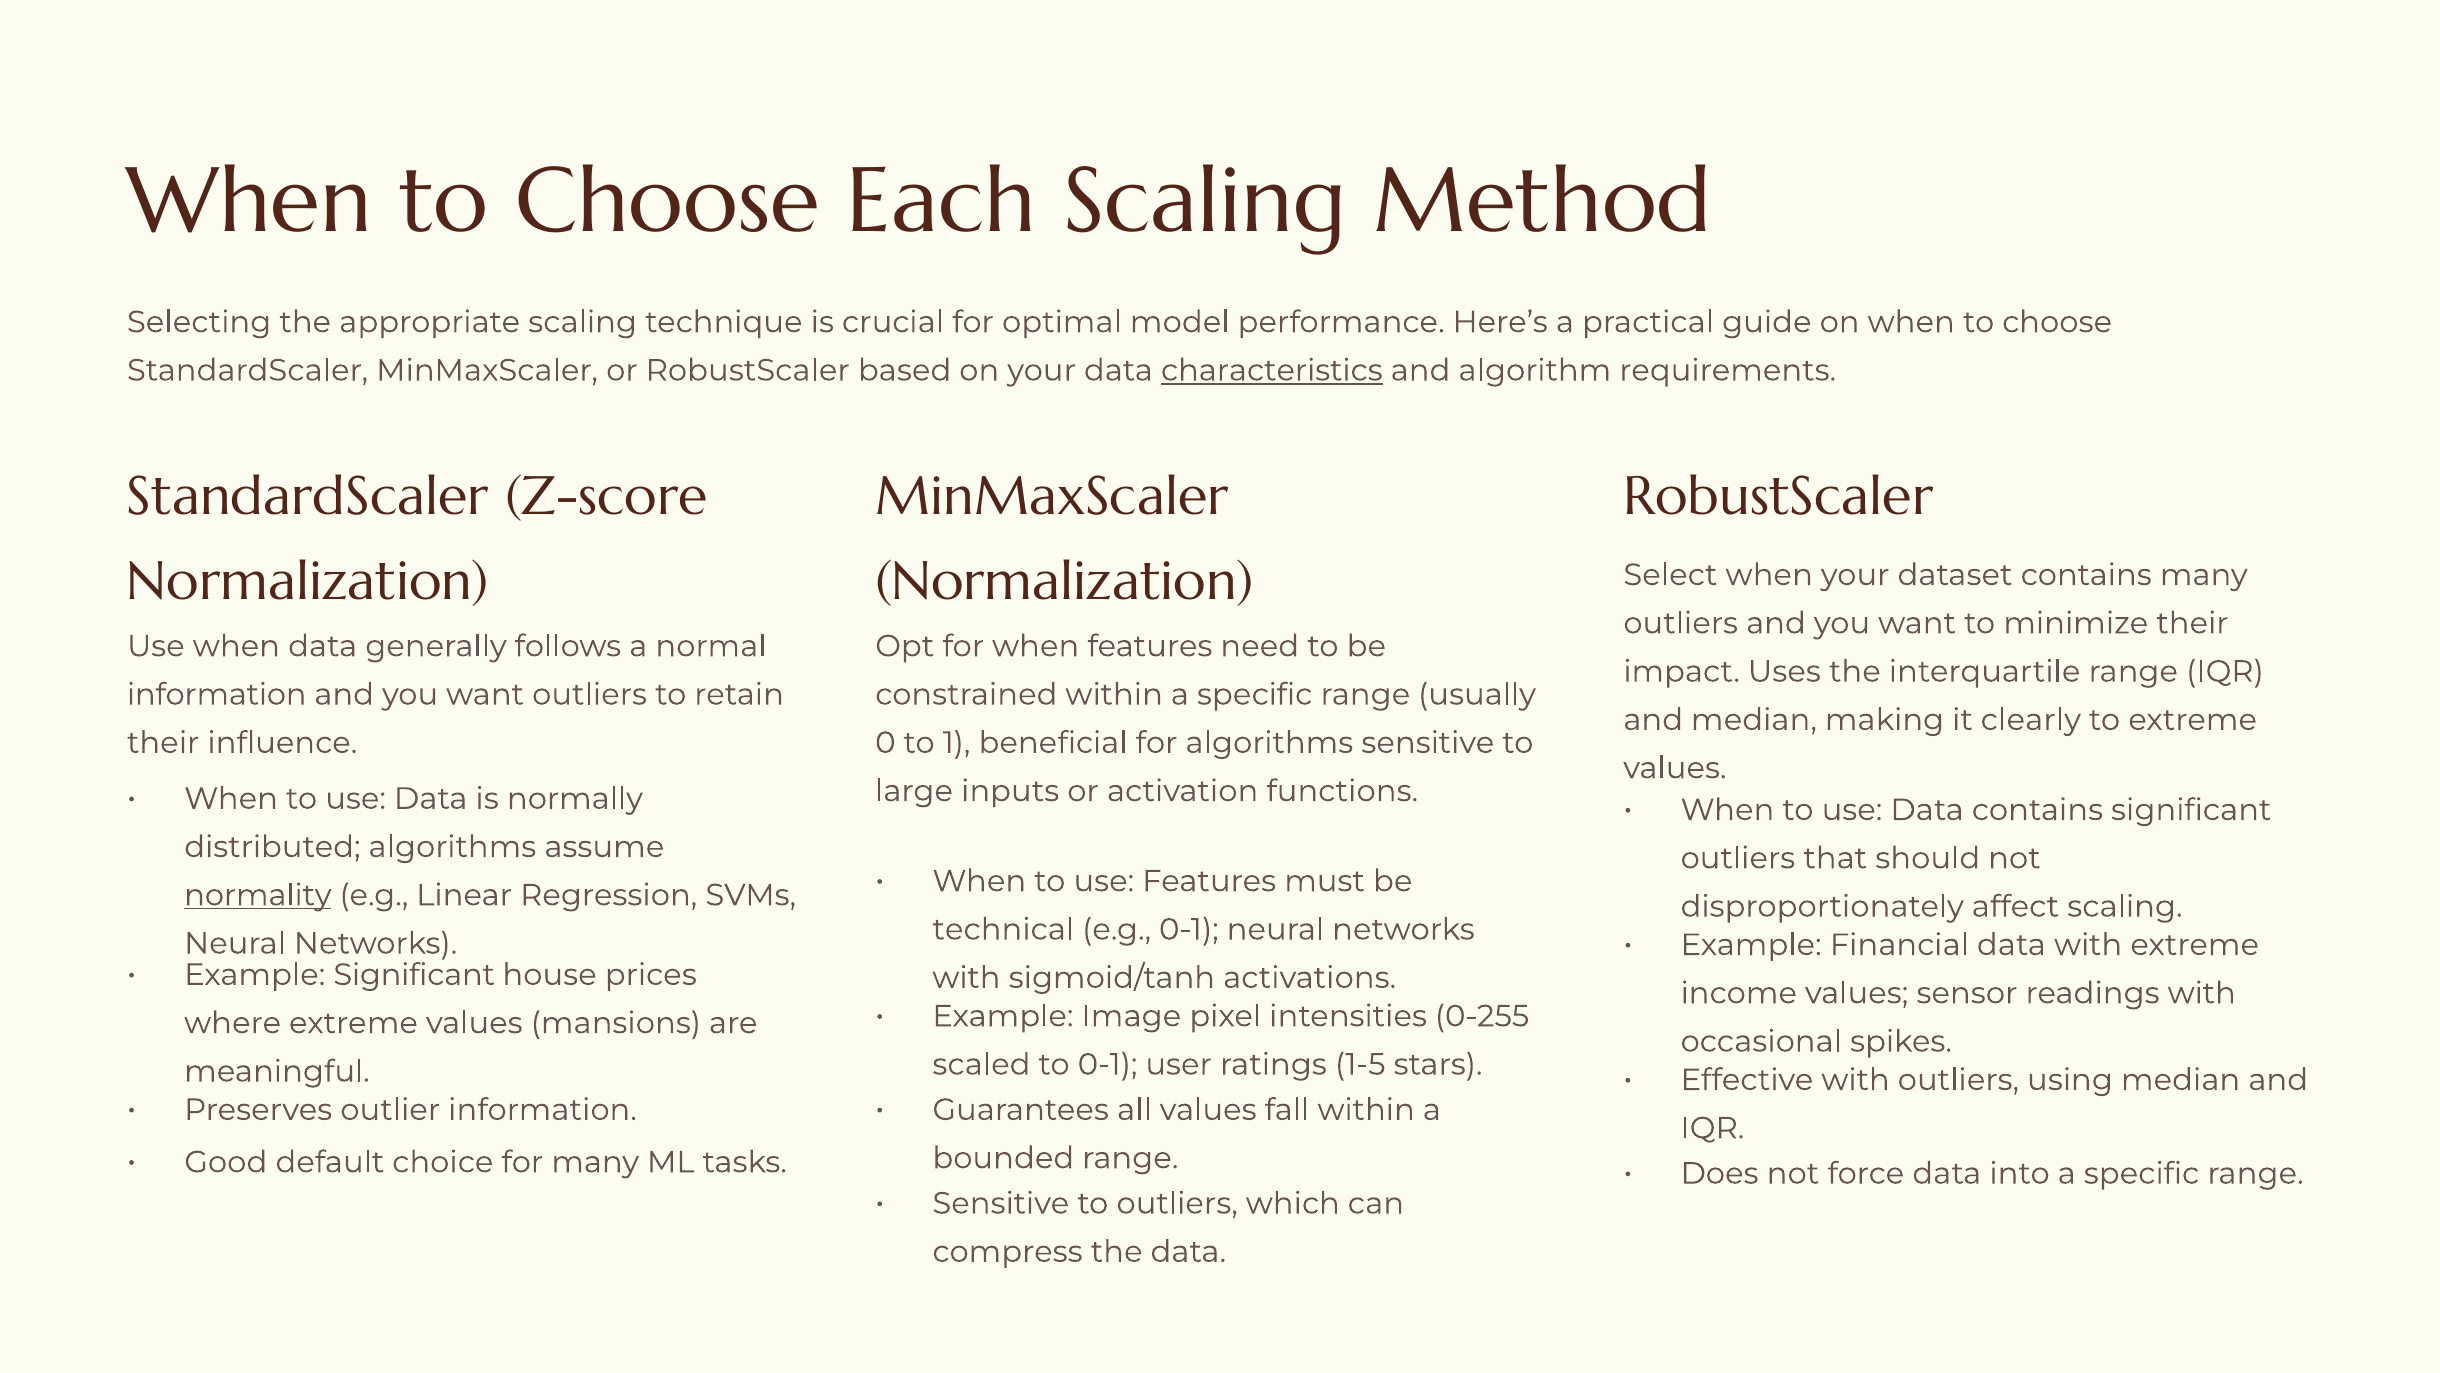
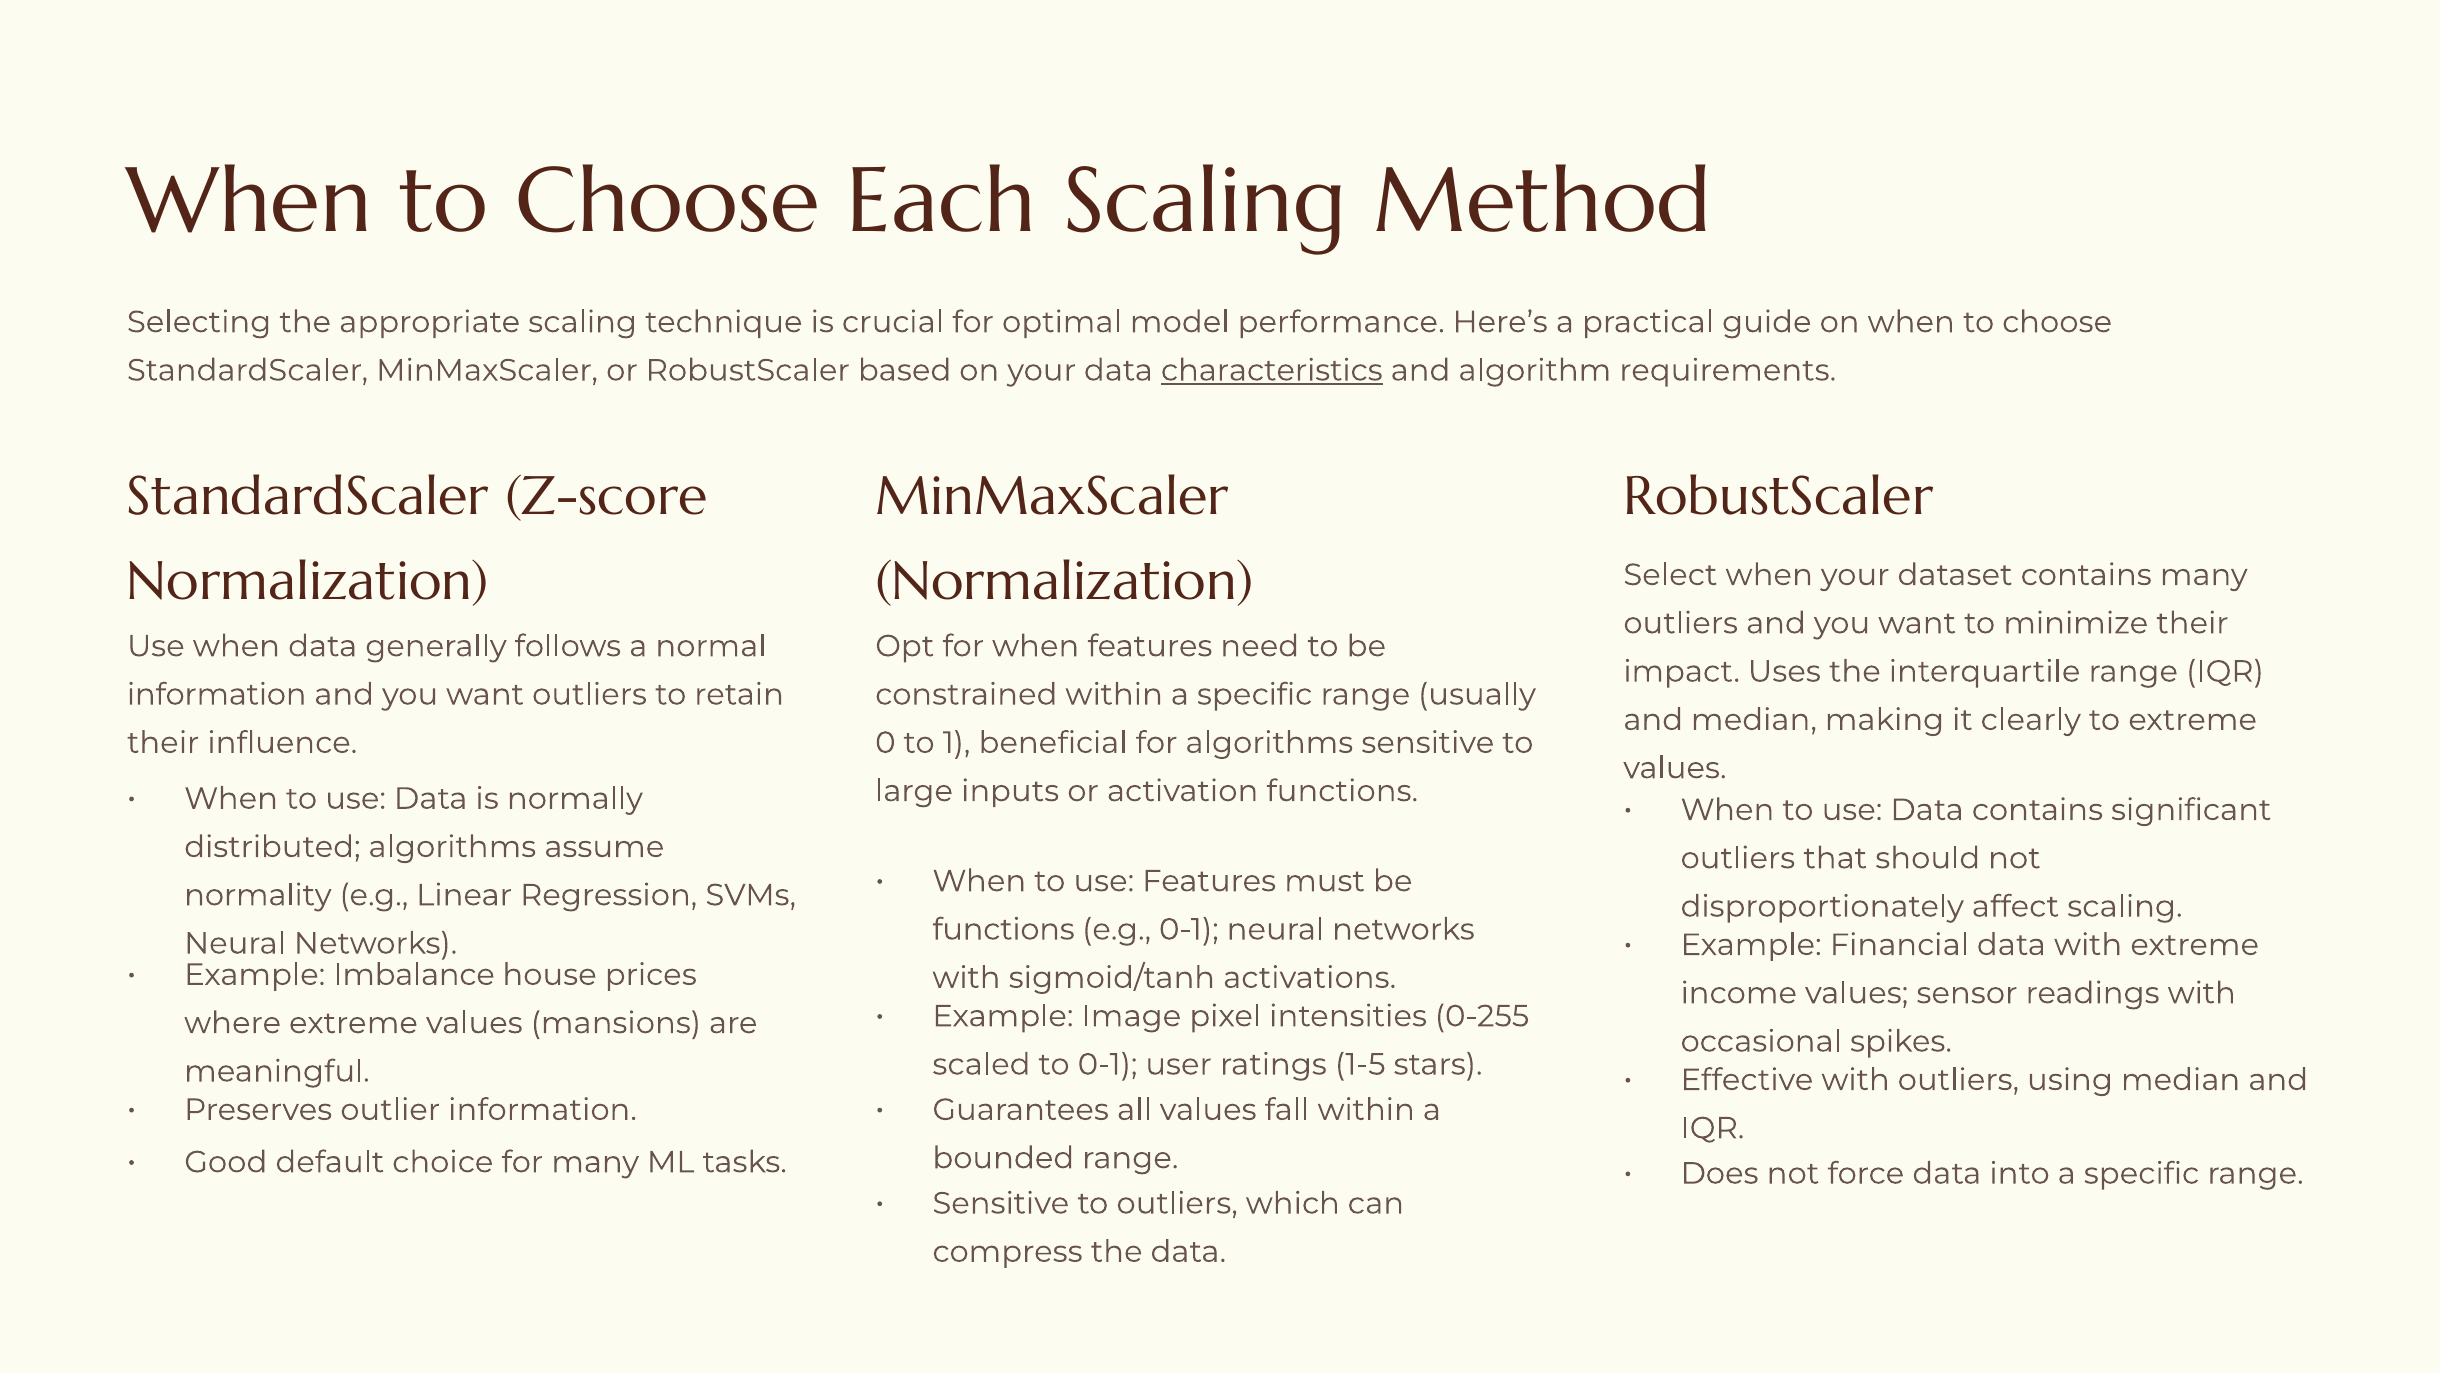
normality underline: present -> none
technical at (1003, 929): technical -> functions
Example Significant: Significant -> Imbalance
